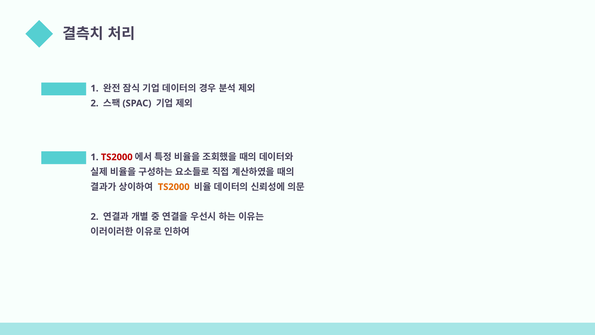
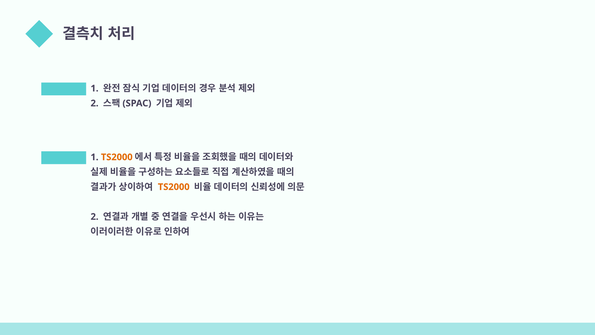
TS2000 at (117, 157) colour: red -> orange
